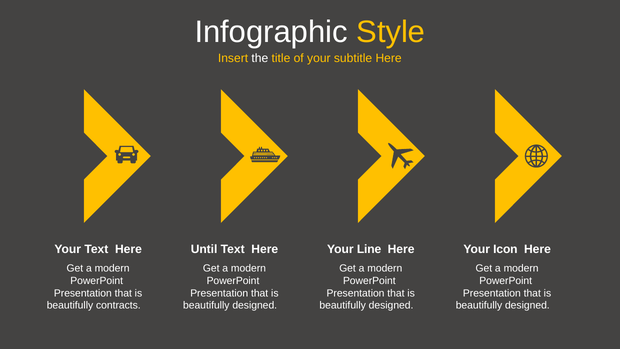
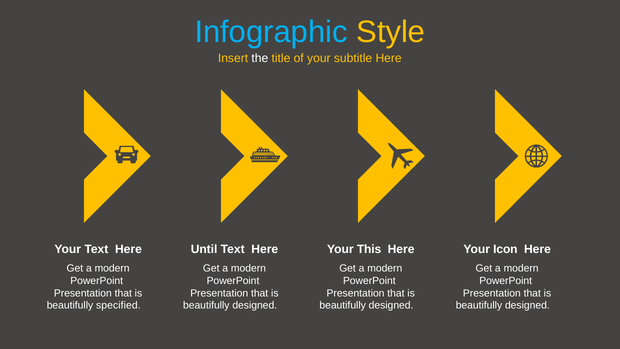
Infographic colour: white -> light blue
Line: Line -> This
contracts: contracts -> specified
